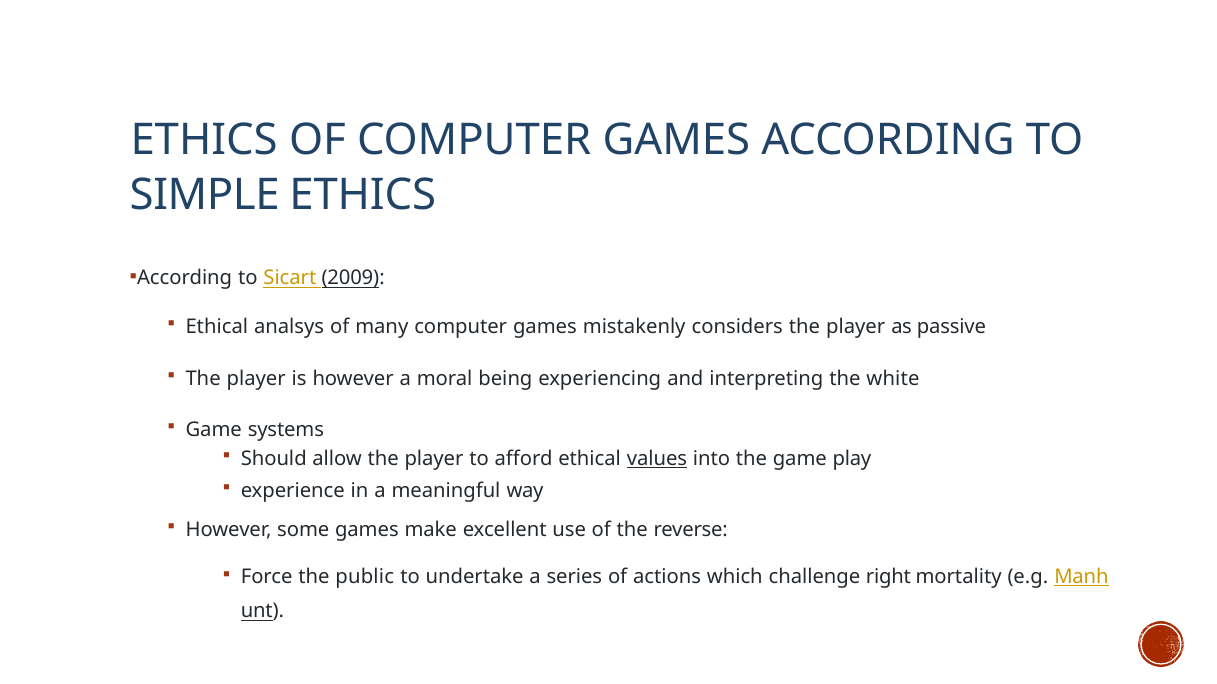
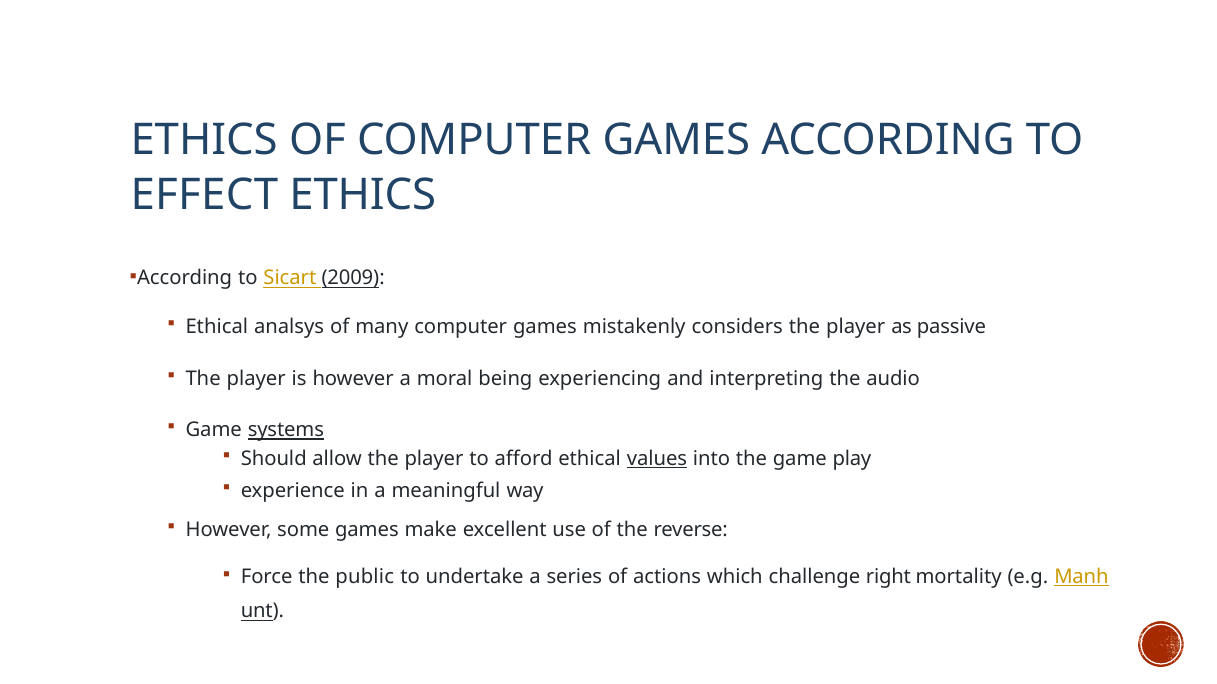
SIMPLE: SIMPLE -> EFFECT
white: white -> audio
systems underline: none -> present
